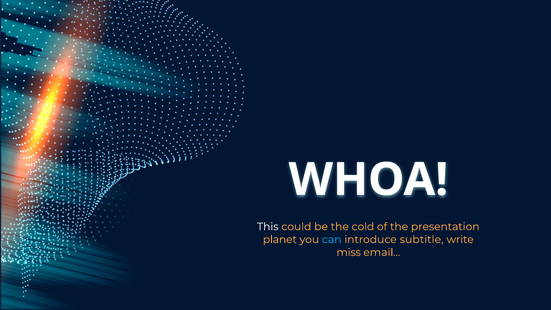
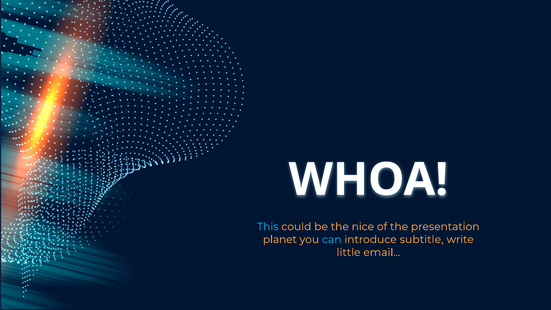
This colour: white -> light blue
cold: cold -> nice
miss: miss -> little
